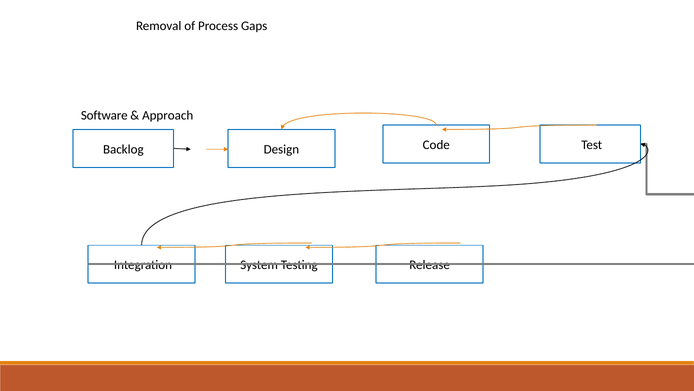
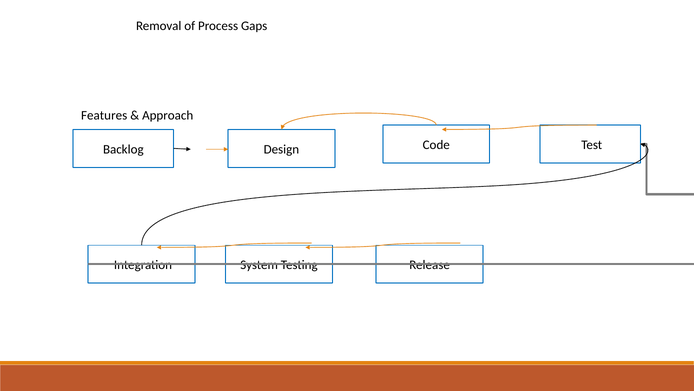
Software: Software -> Features
